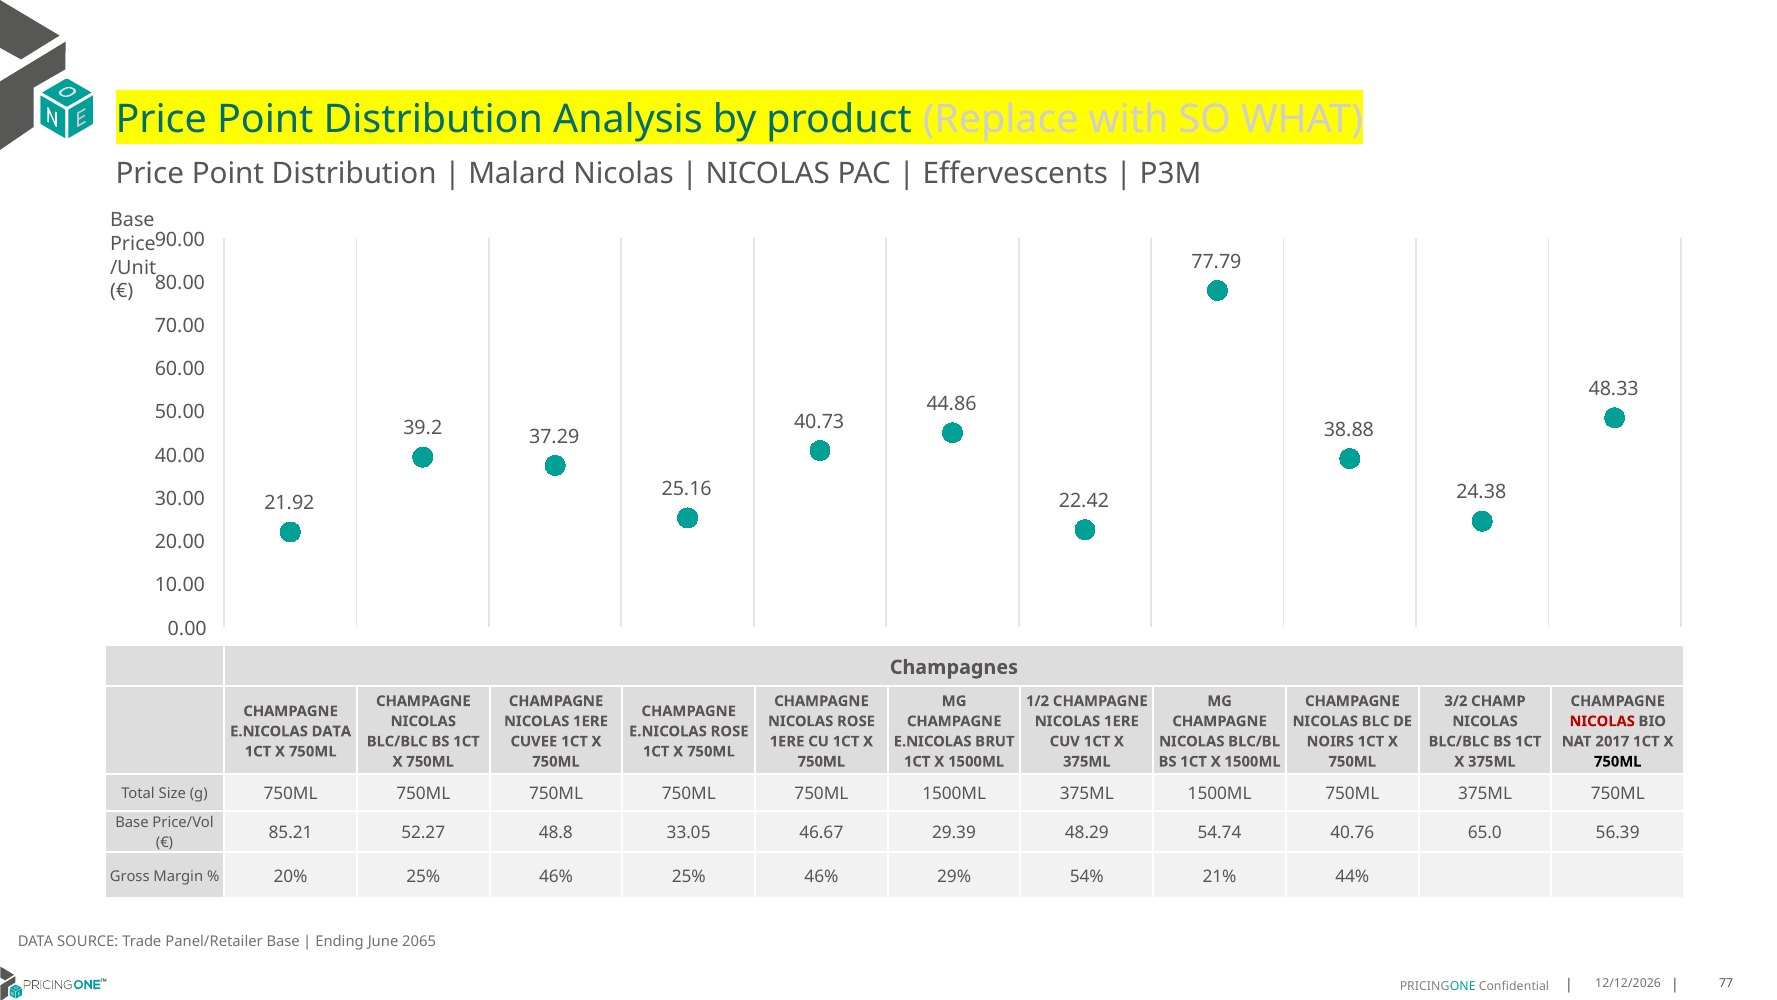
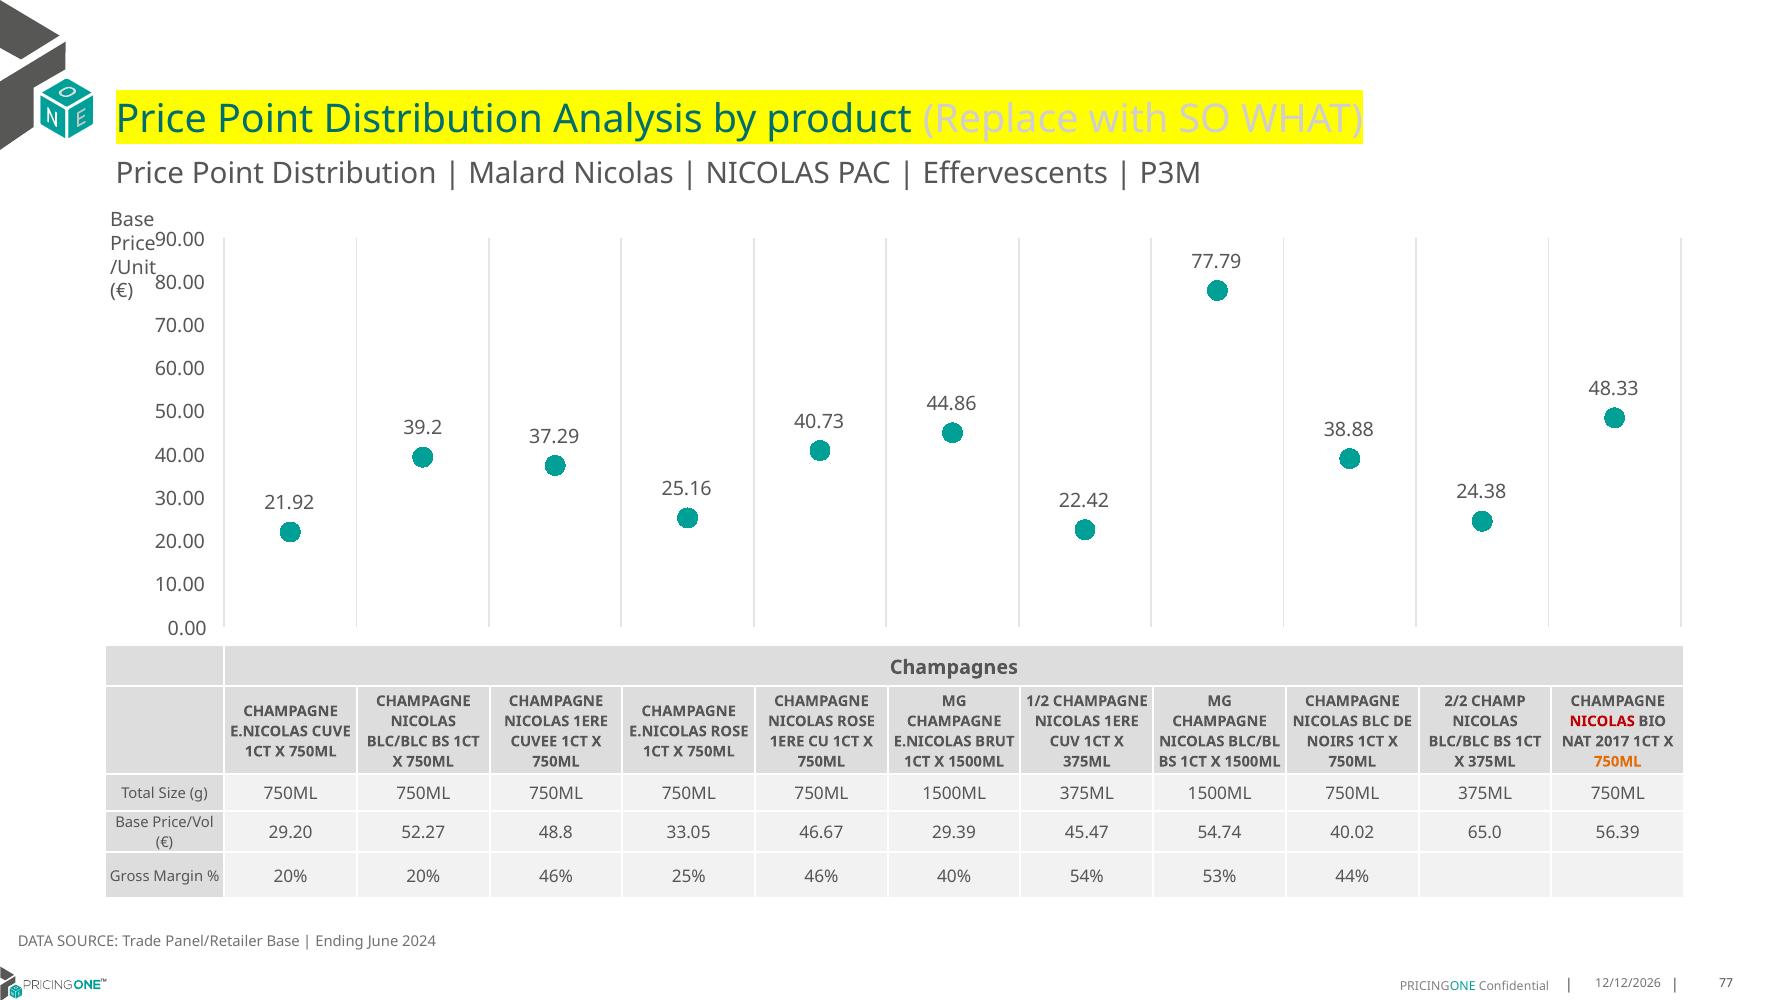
3/2: 3/2 -> 2/2
E.NICOLAS DATA: DATA -> CUVE
750ML at (1618, 761) colour: black -> orange
85.21: 85.21 -> 29.20
48.29: 48.29 -> 45.47
40.76: 40.76 -> 40.02
20% 25%: 25% -> 20%
29%: 29% -> 40%
21%: 21% -> 53%
2065: 2065 -> 2024
